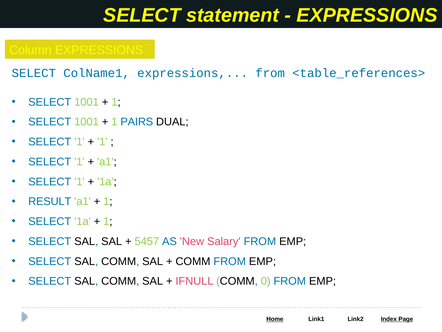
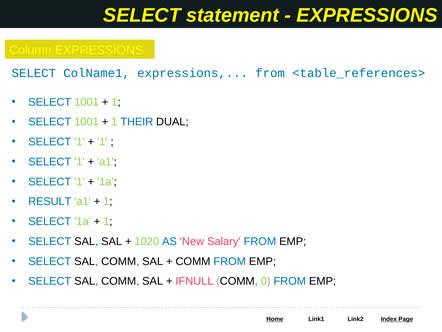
PAIRS: PAIRS -> THEIR
5457: 5457 -> 1020
